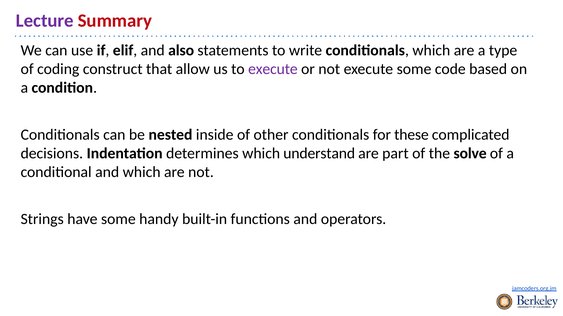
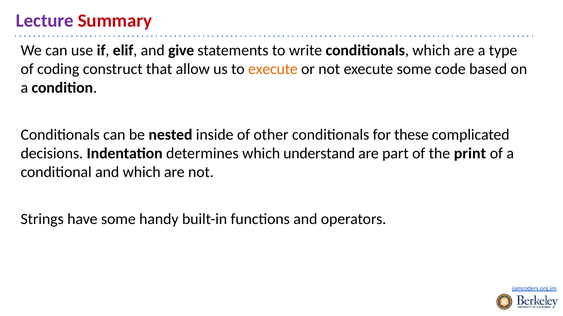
also: also -> give
execute at (273, 69) colour: purple -> orange
solve: solve -> print
